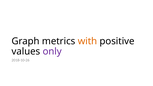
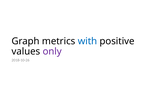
with colour: orange -> blue
